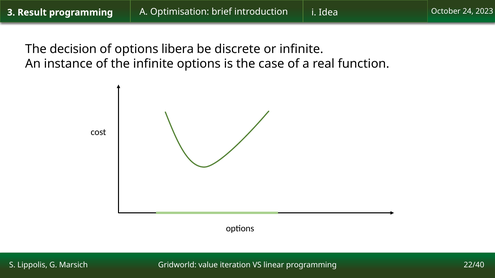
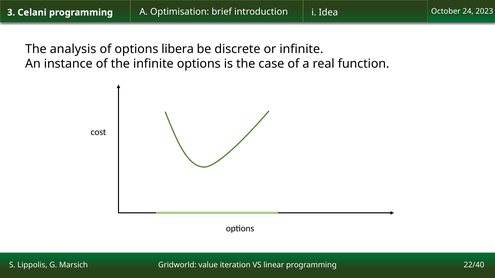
Result: Result -> Celani
decision: decision -> analysis
